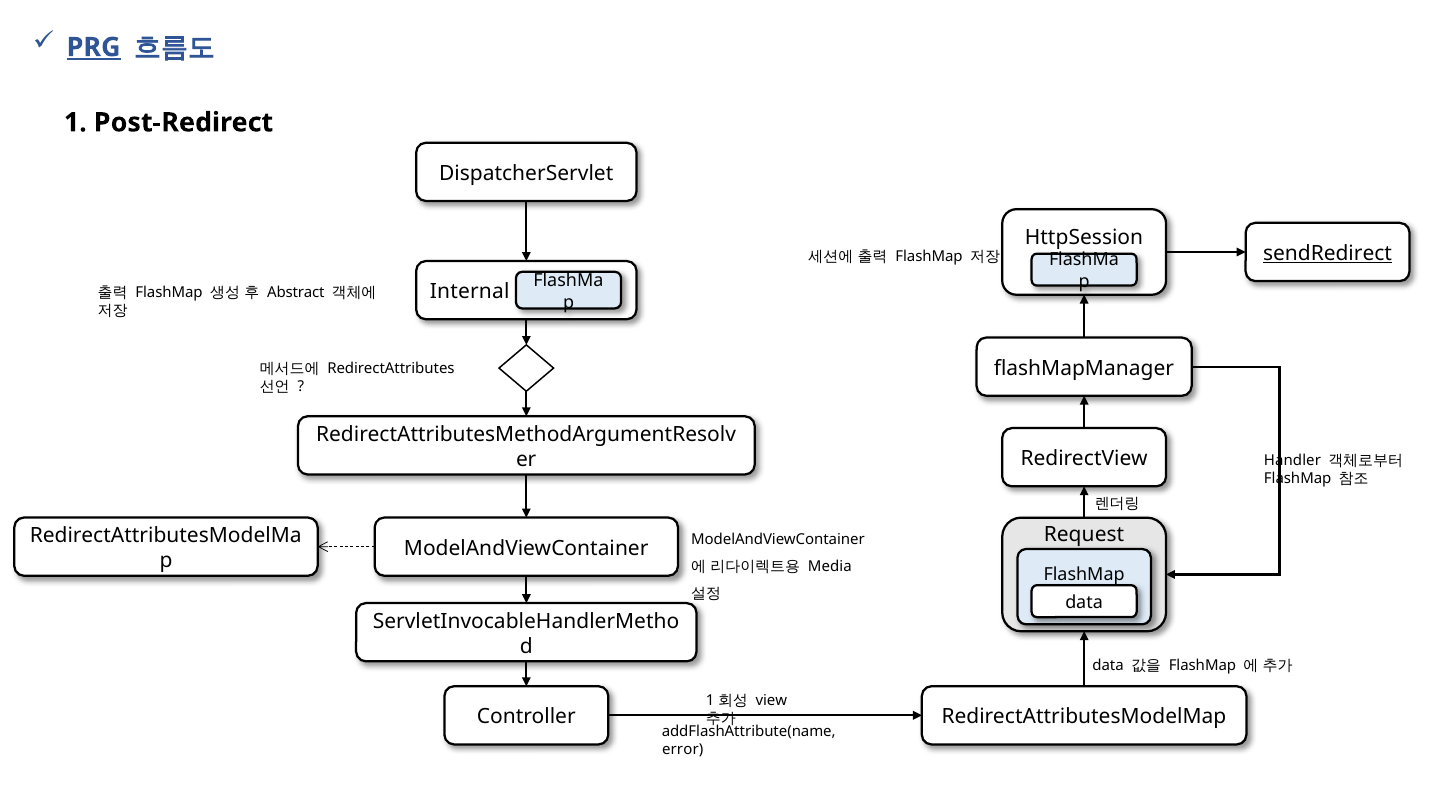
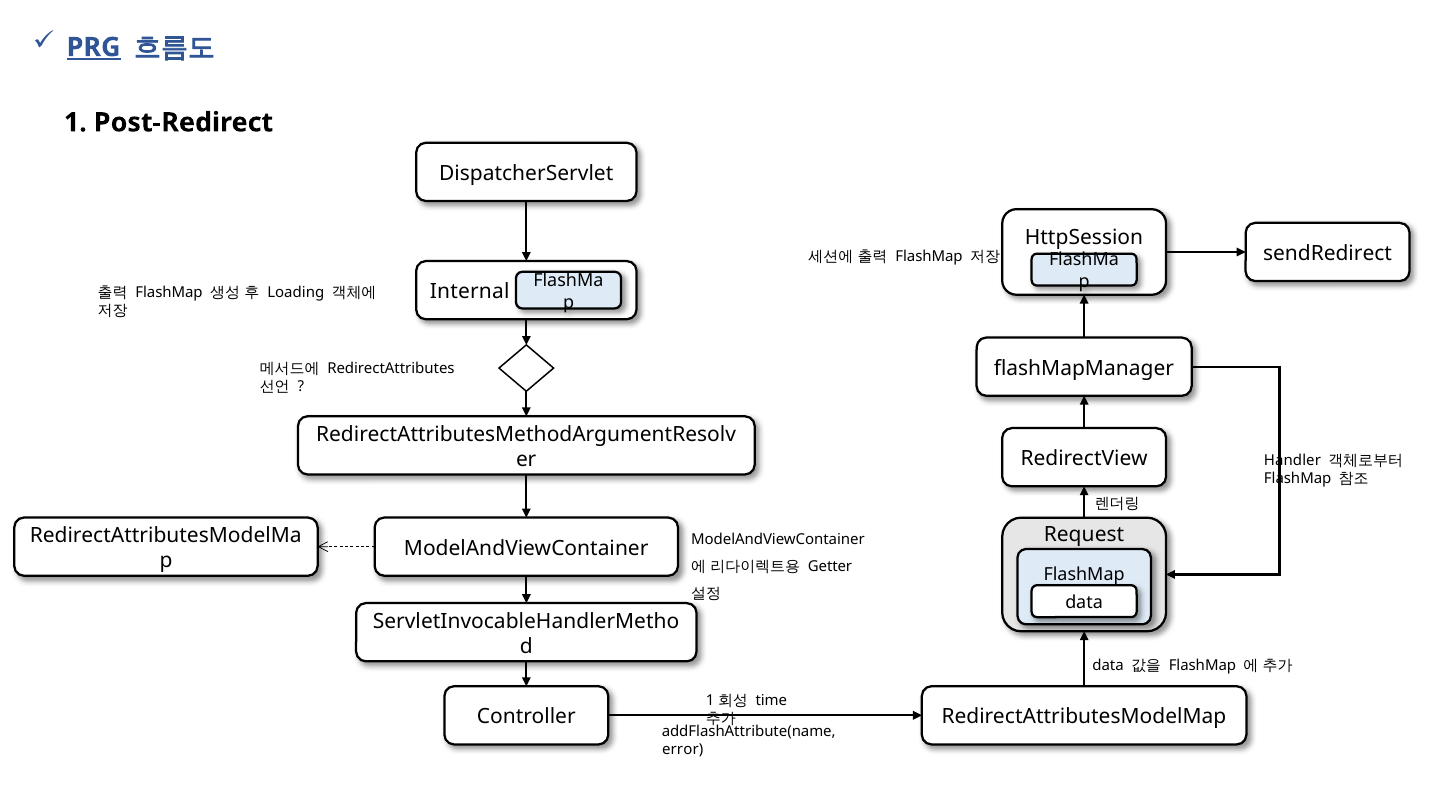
sendRedirect underline: present -> none
Abstract: Abstract -> Loading
Media: Media -> Getter
view: view -> time
